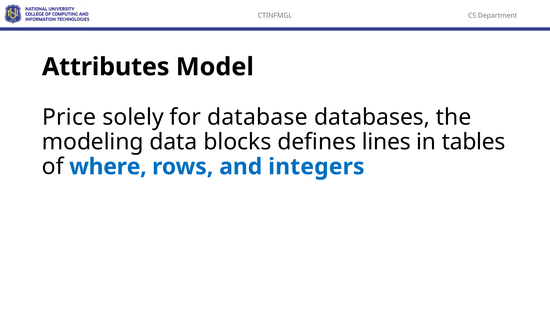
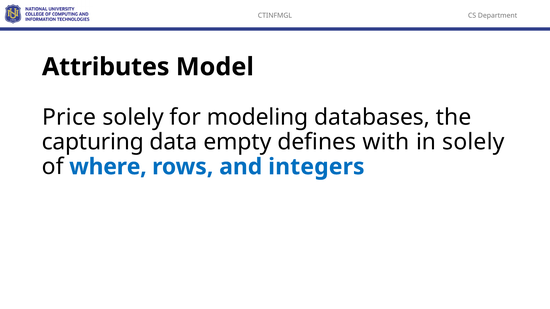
database: database -> modeling
modeling: modeling -> capturing
blocks: blocks -> empty
lines: lines -> with
in tables: tables -> solely
